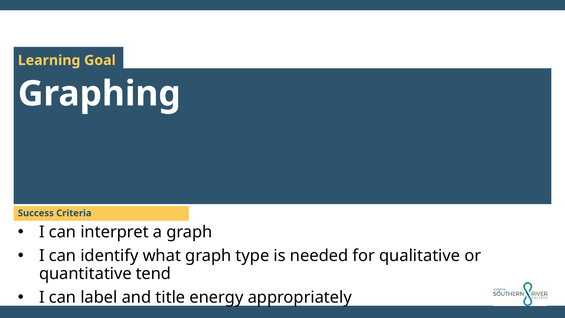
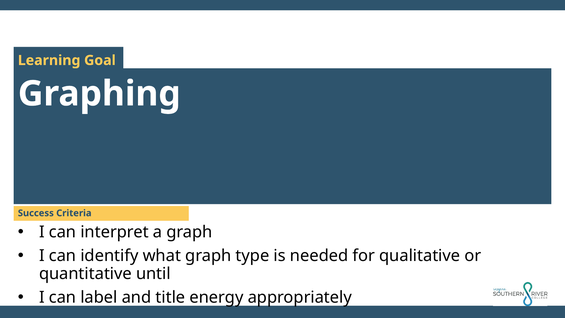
tend: tend -> until
